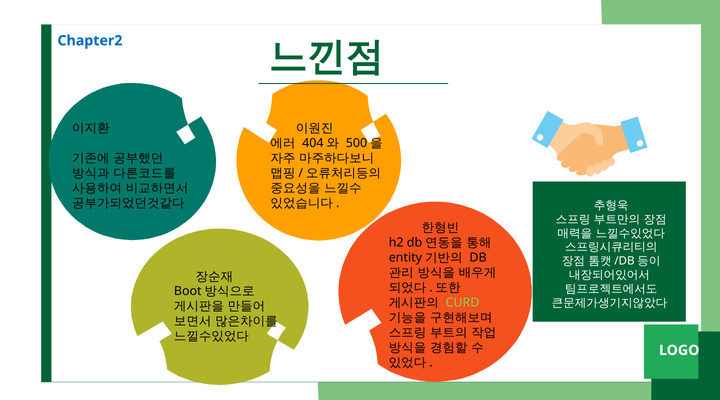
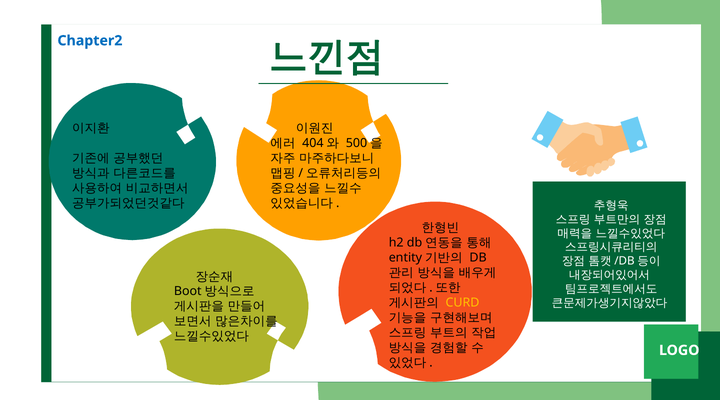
CURD colour: light green -> yellow
